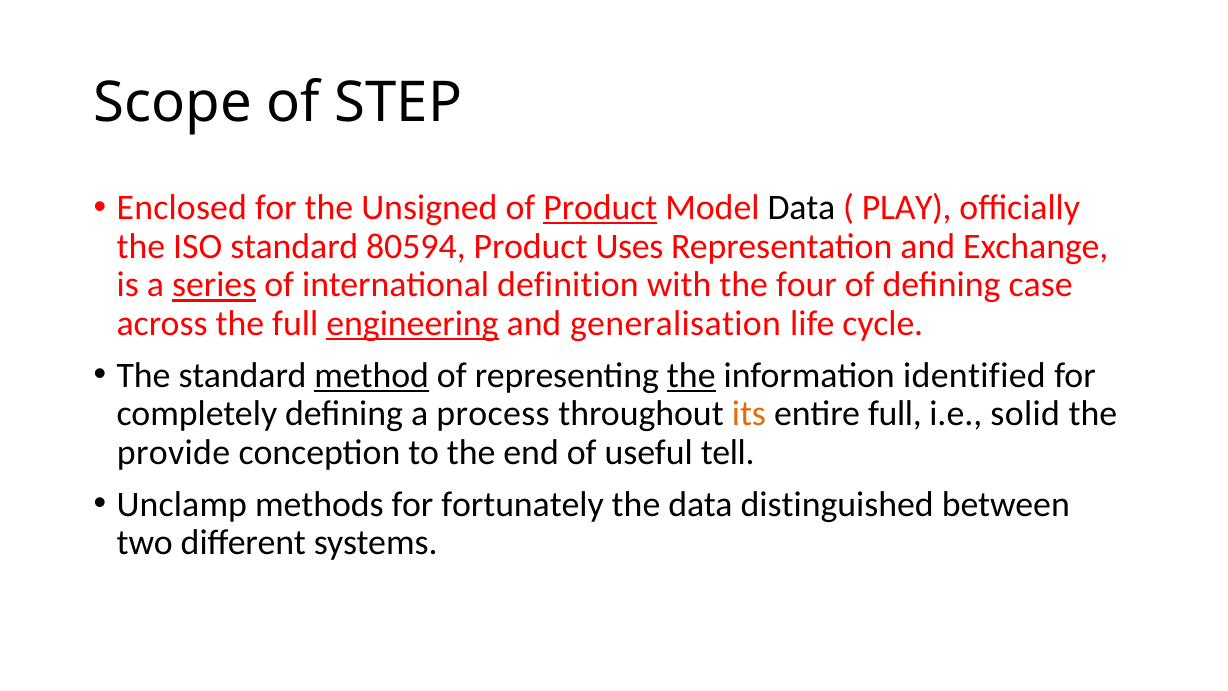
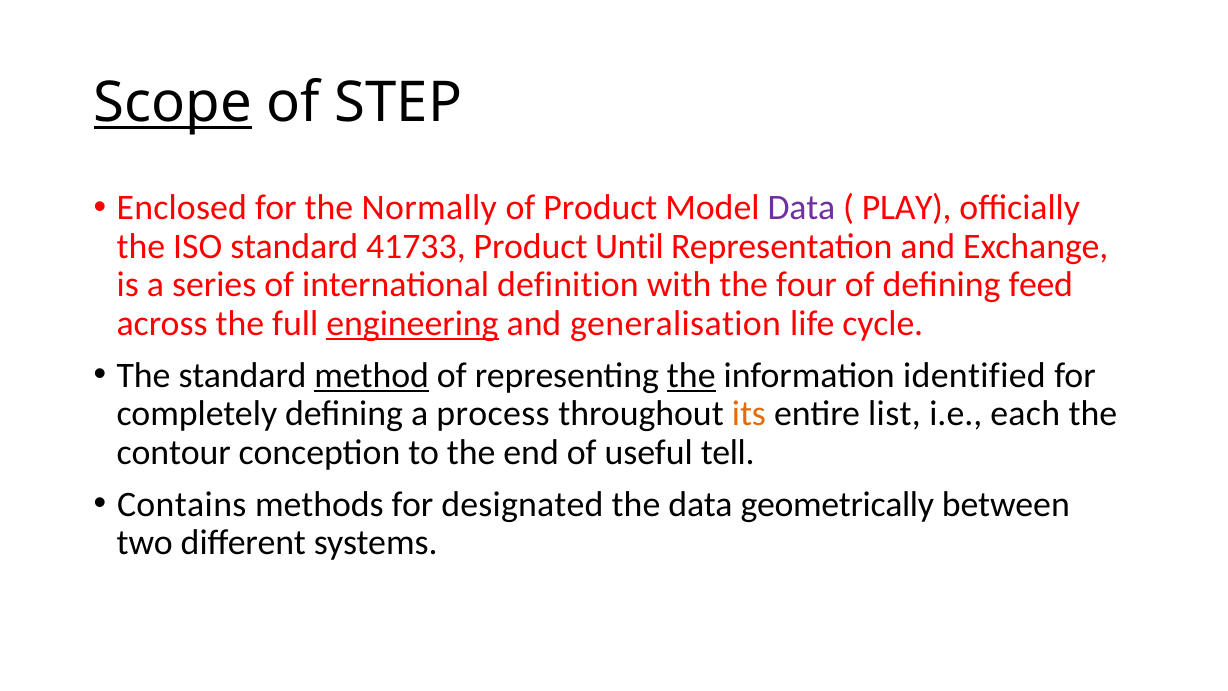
Scope underline: none -> present
Unsigned: Unsigned -> Normally
Product at (600, 208) underline: present -> none
Data at (801, 208) colour: black -> purple
80594: 80594 -> 41733
Uses: Uses -> Until
series underline: present -> none
case: case -> feed
entire full: full -> list
solid: solid -> each
provide: provide -> contour
Unclamp: Unclamp -> Contains
fortunately: fortunately -> designated
distinguished: distinguished -> geometrically
